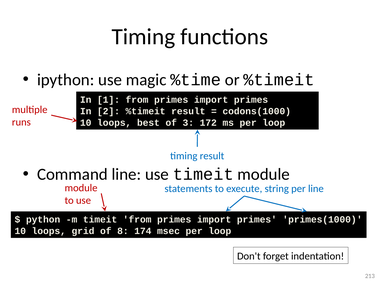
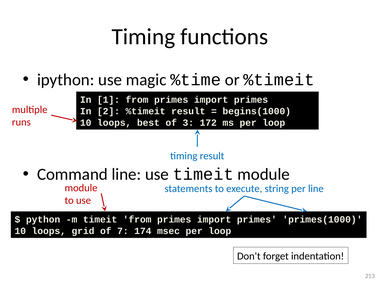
codons(1000: codons(1000 -> begins(1000
8: 8 -> 7
